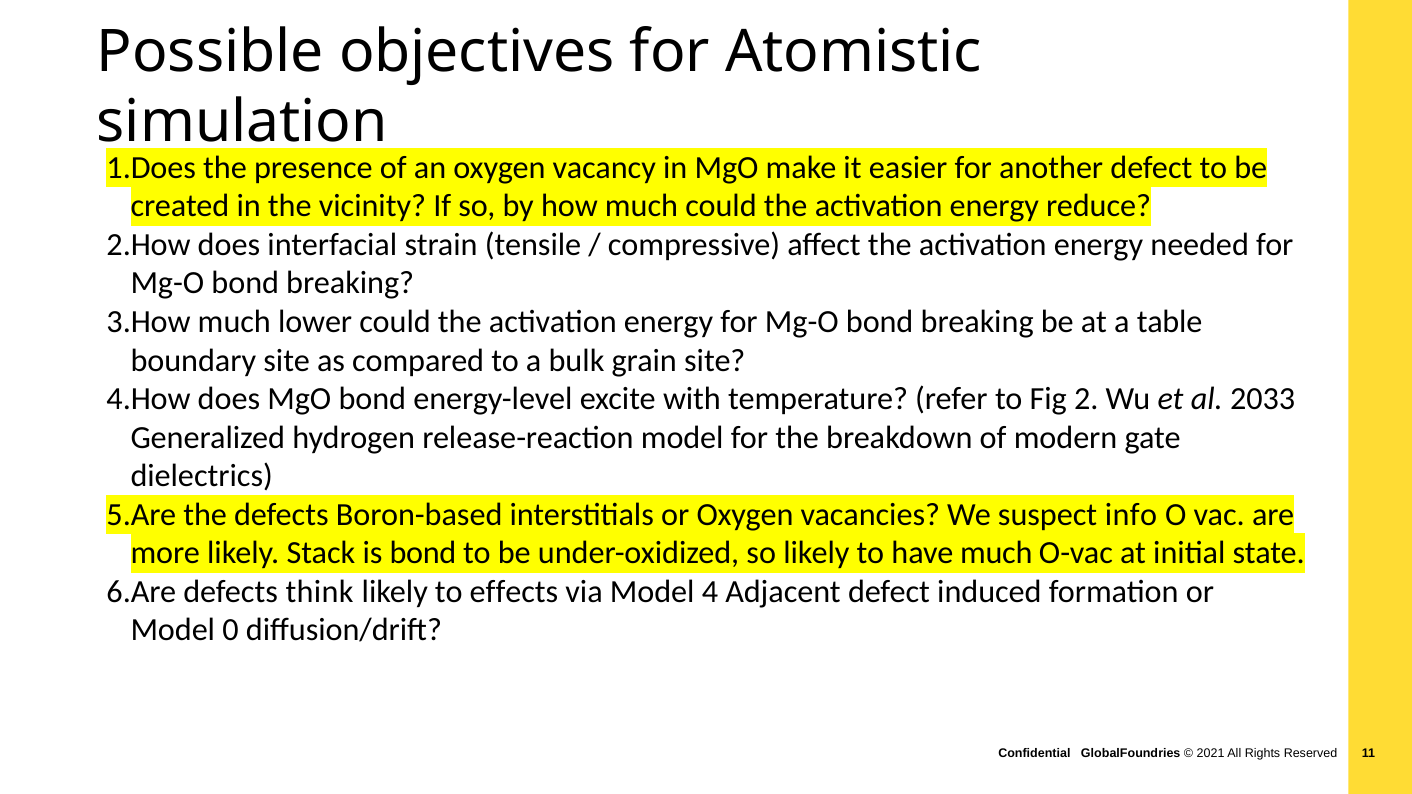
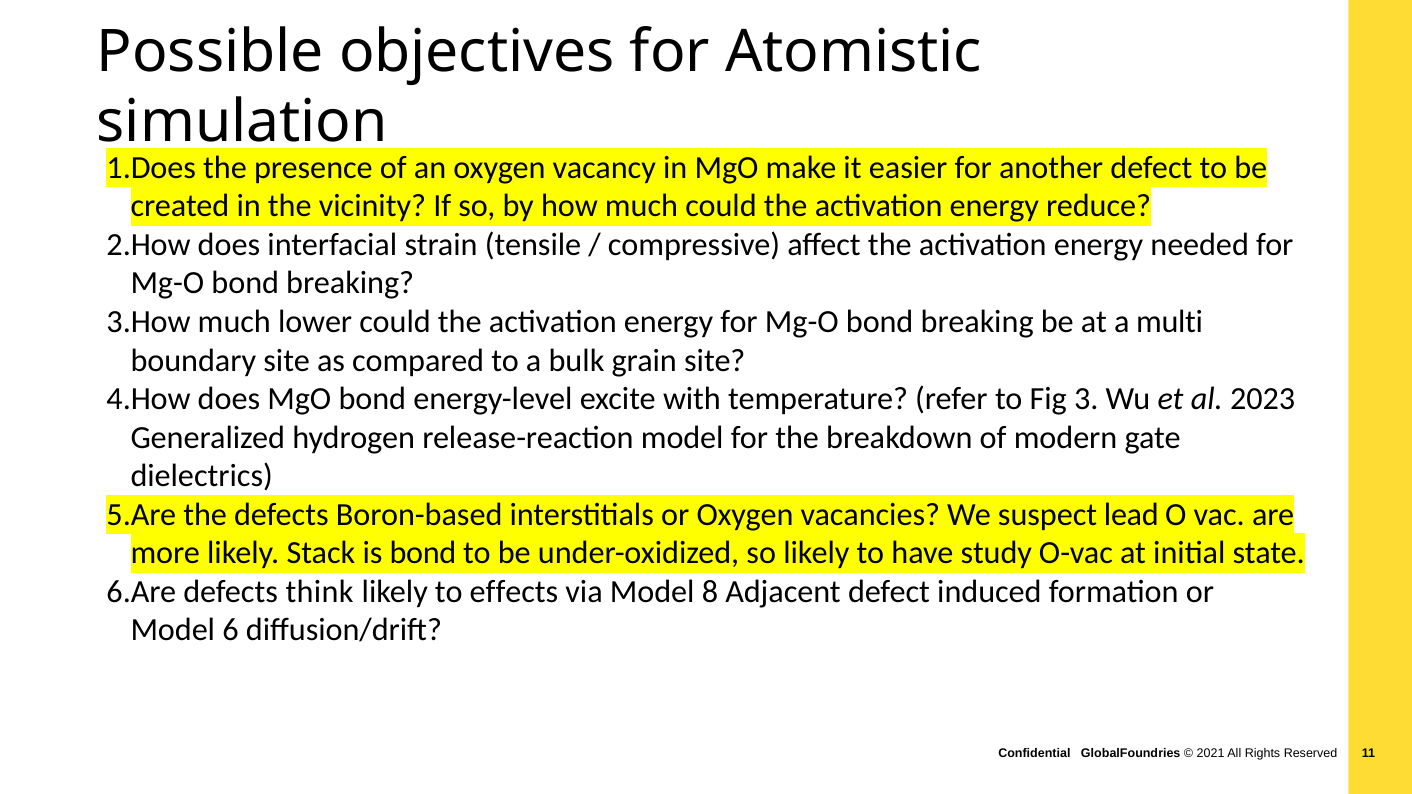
table: table -> multi
2: 2 -> 3
2033: 2033 -> 2023
info: info -> lead
have much: much -> study
4: 4 -> 8
0: 0 -> 6
